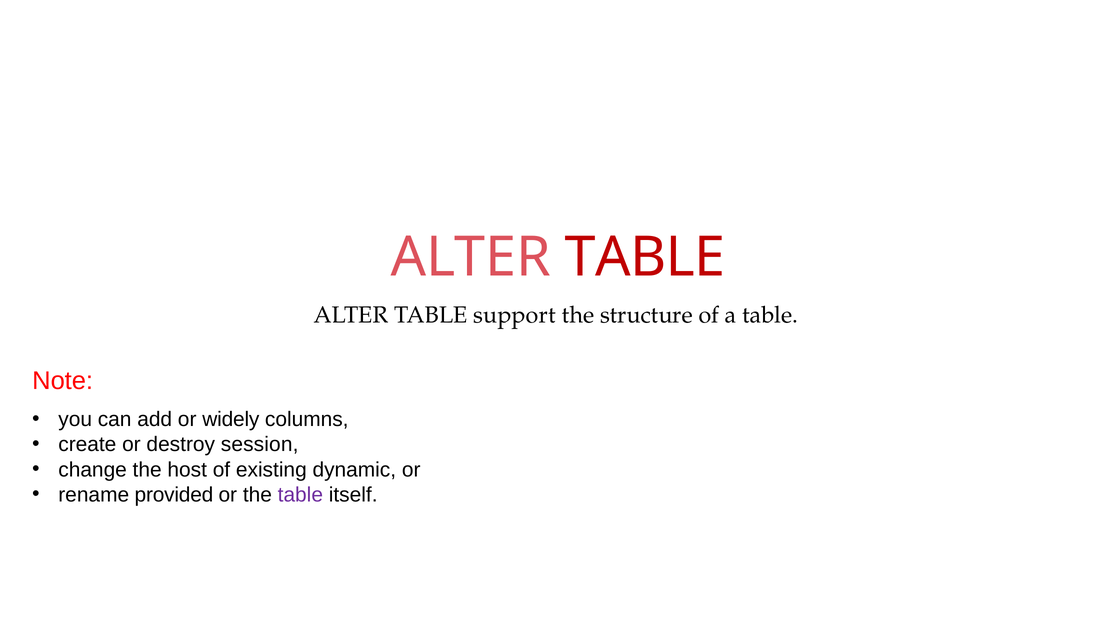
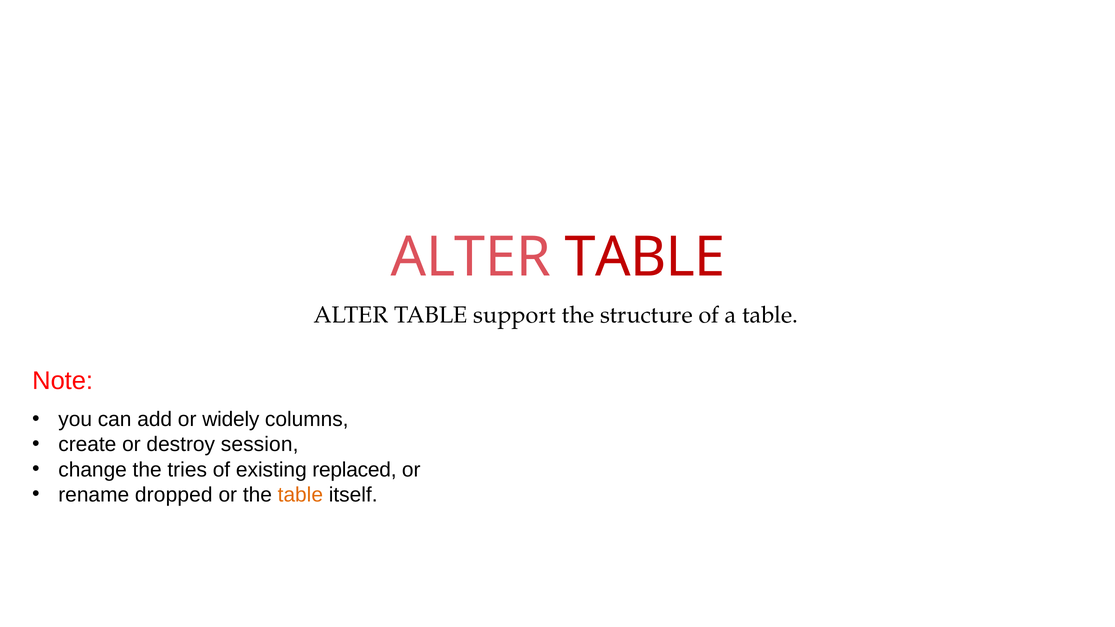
host: host -> tries
dynamic: dynamic -> replaced
provided: provided -> dropped
table at (300, 495) colour: purple -> orange
